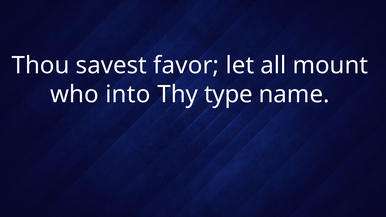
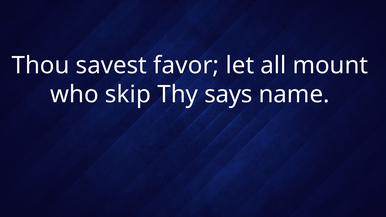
into: into -> skip
type: type -> says
